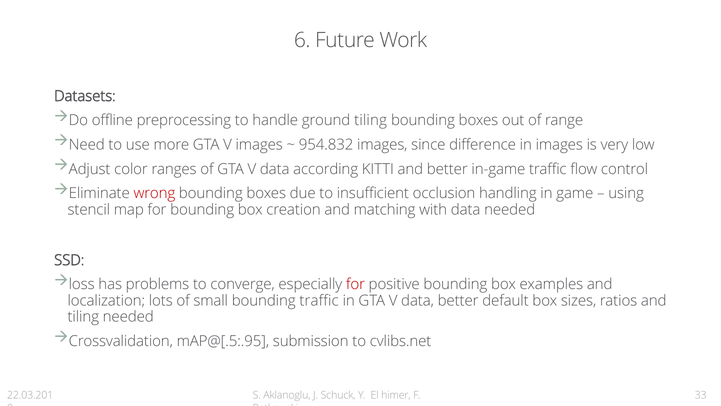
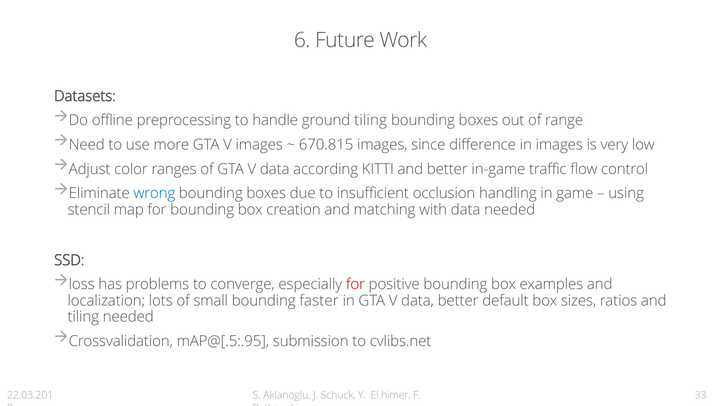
954.832: 954.832 -> 670.815
wrong colour: red -> blue
bounding traffic: traffic -> faster
